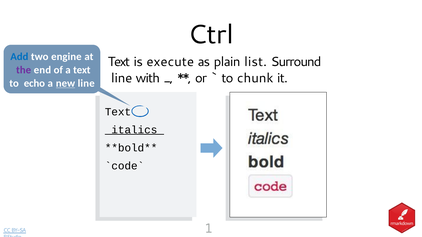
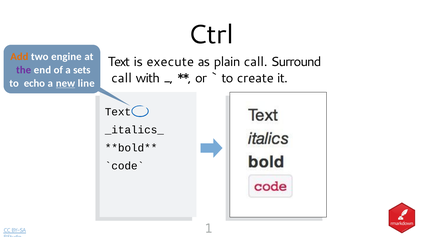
Add colour: blue -> orange
plain list: list -> call
a text: text -> sets
line at (122, 78): line -> call
chunk: chunk -> create
_italics_ underline: present -> none
